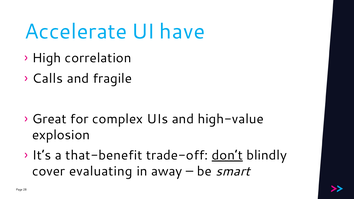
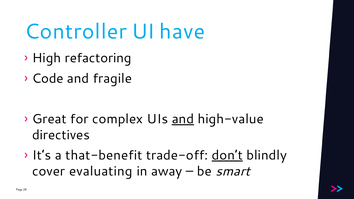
Accelerate: Accelerate -> Controller
correlation: correlation -> refactoring
Calls: Calls -> Code
and at (183, 119) underline: none -> present
explosion: explosion -> directives
